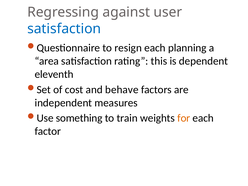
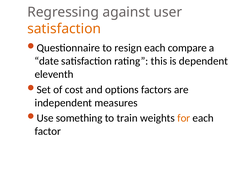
satisfaction at (64, 29) colour: blue -> orange
planning: planning -> compare
area: area -> date
behave: behave -> options
